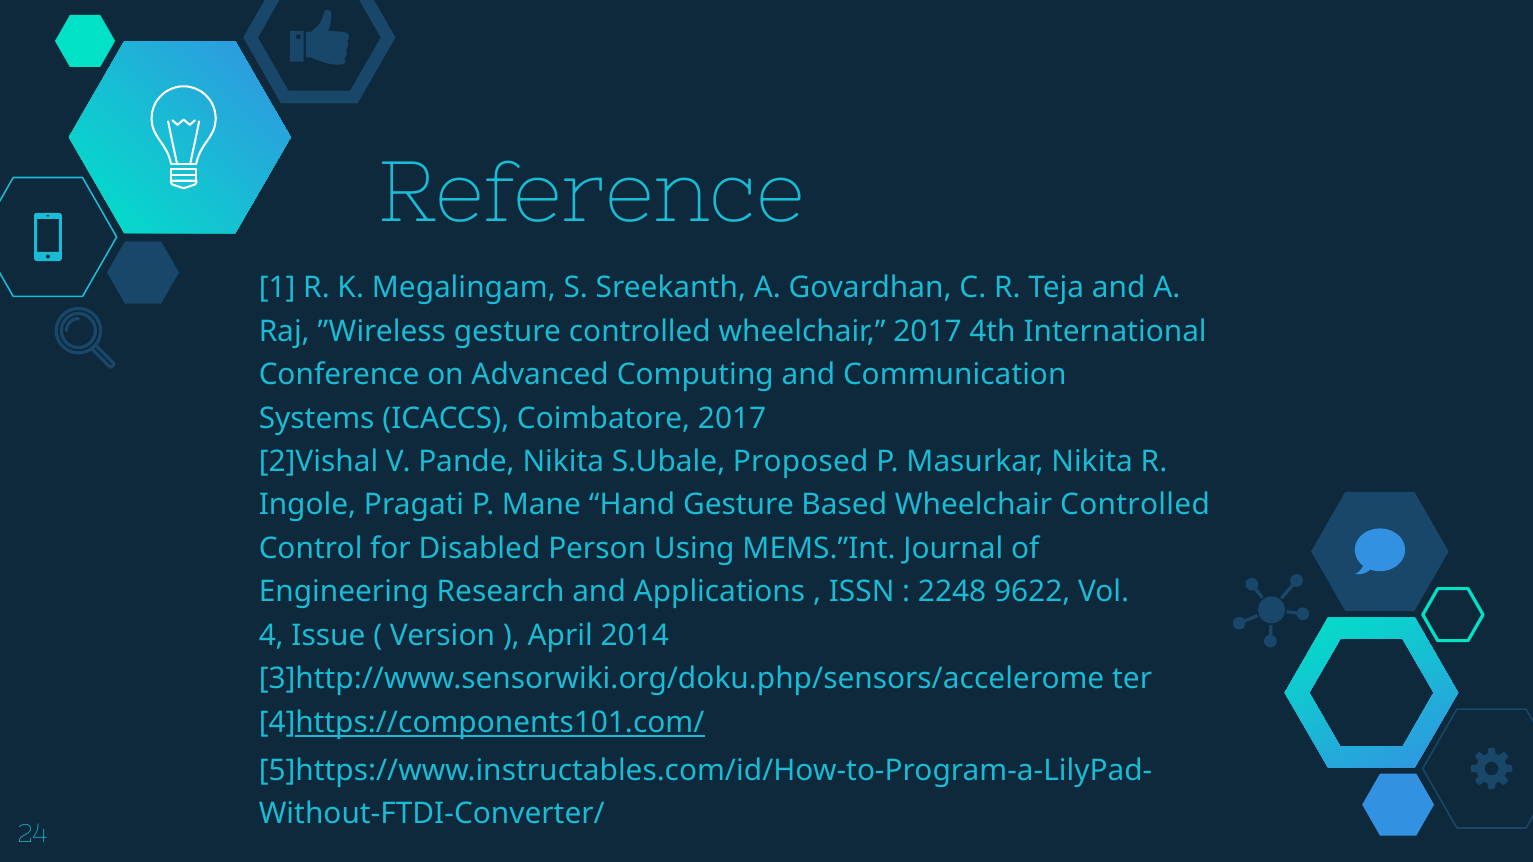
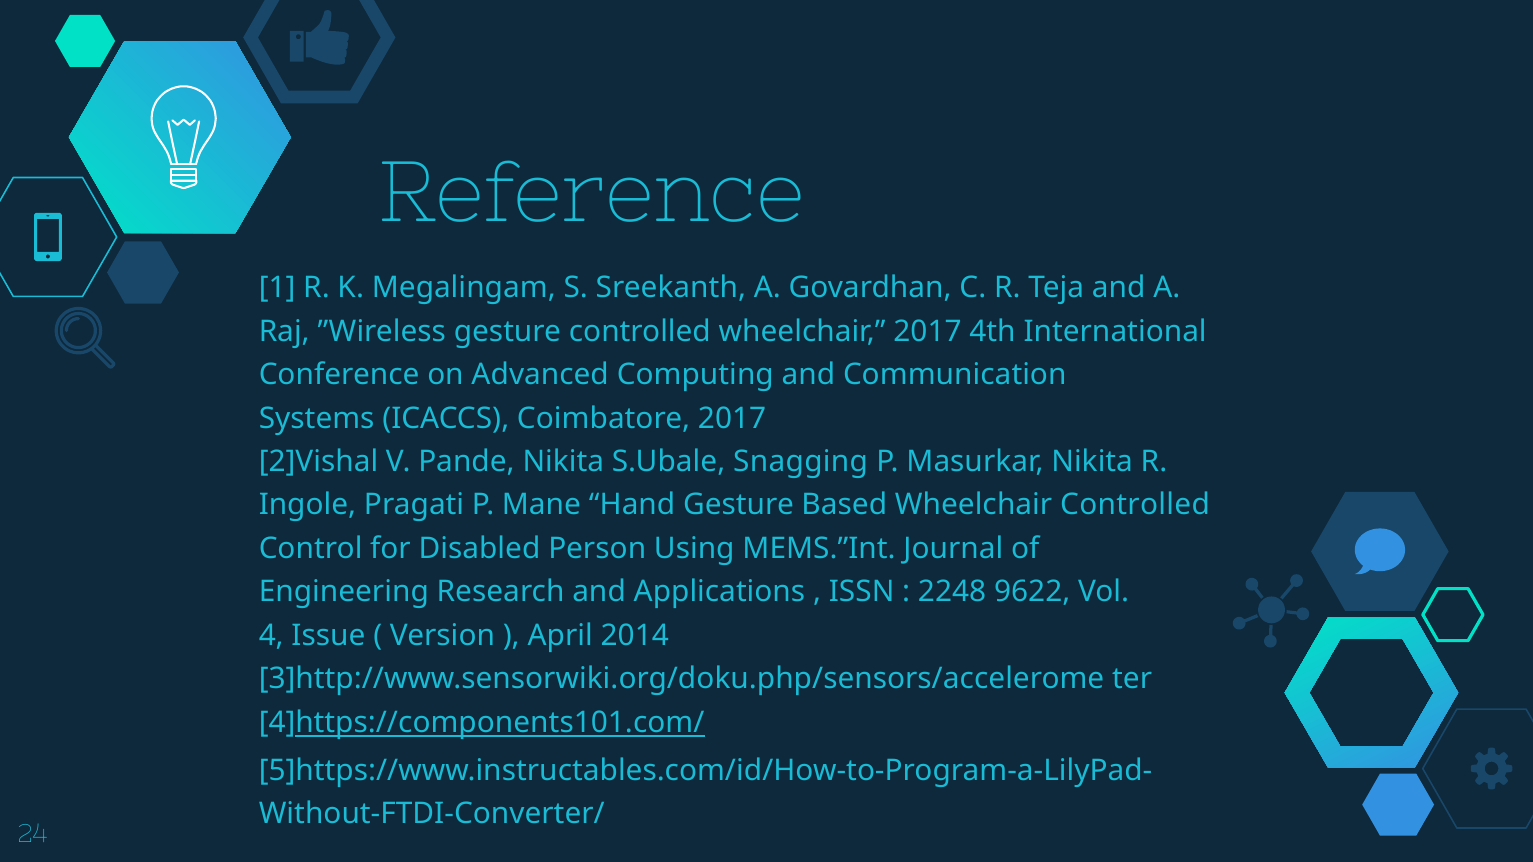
Proposed: Proposed -> Snagging
